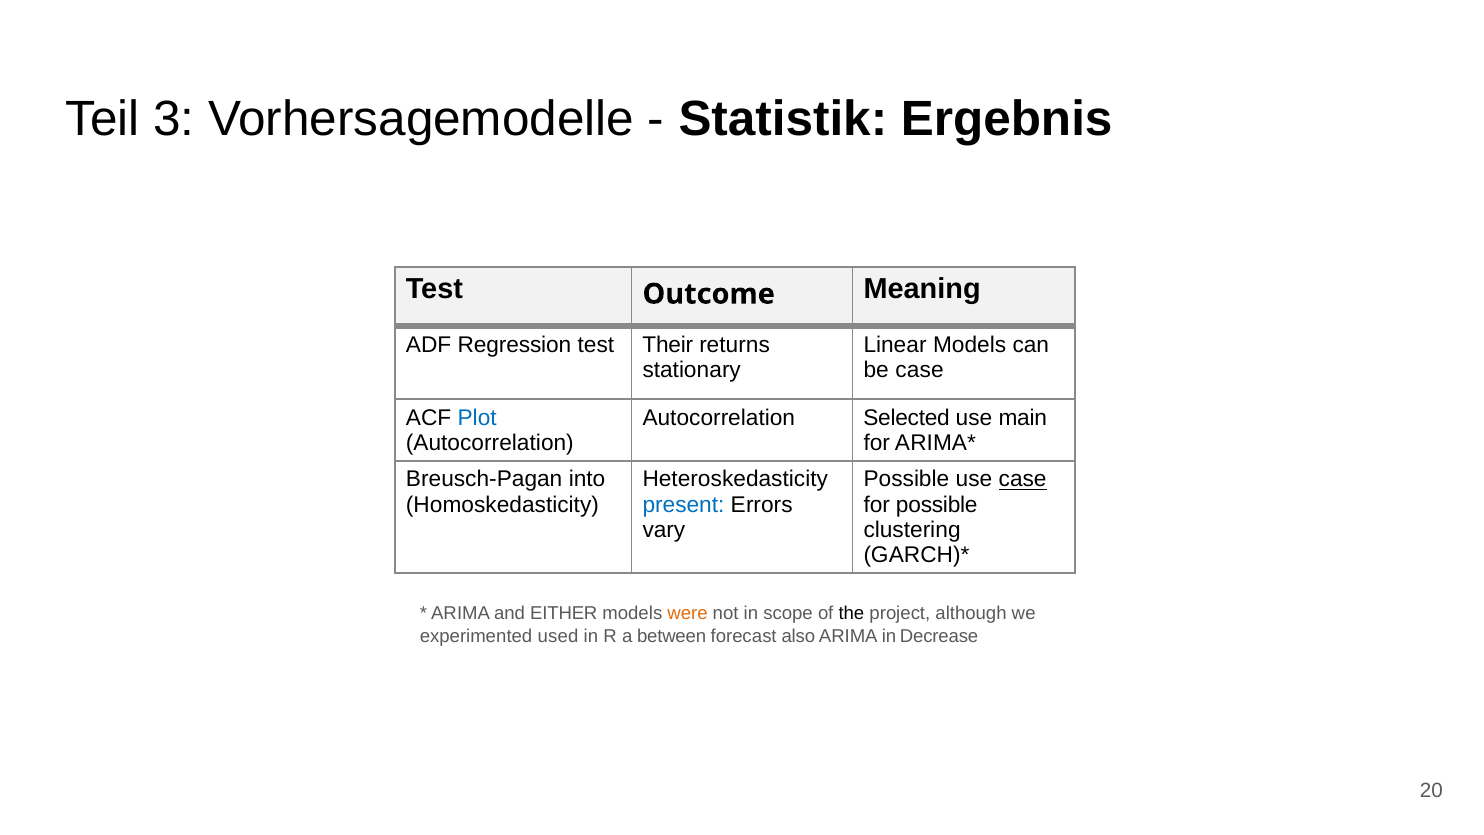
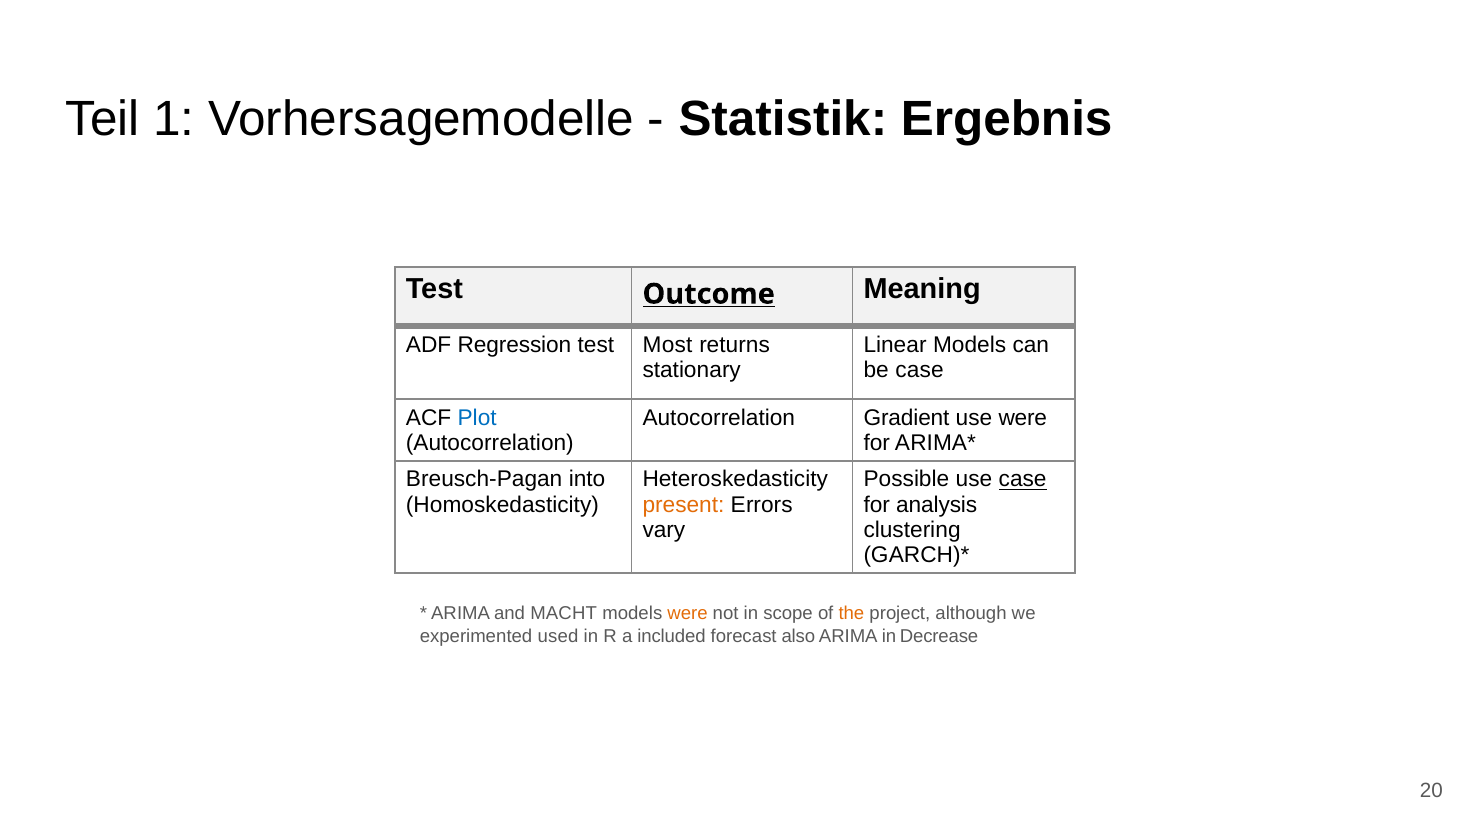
3: 3 -> 1
Outcome underline: none -> present
Their: Their -> Most
Selected: Selected -> Gradient
use main: main -> were
present colour: blue -> orange
for possible: possible -> analysis
EITHER: EITHER -> MACHT
the colour: black -> orange
between: between -> included
